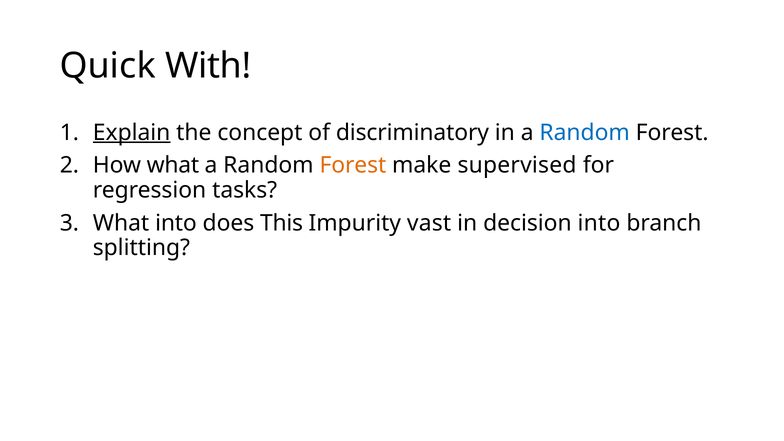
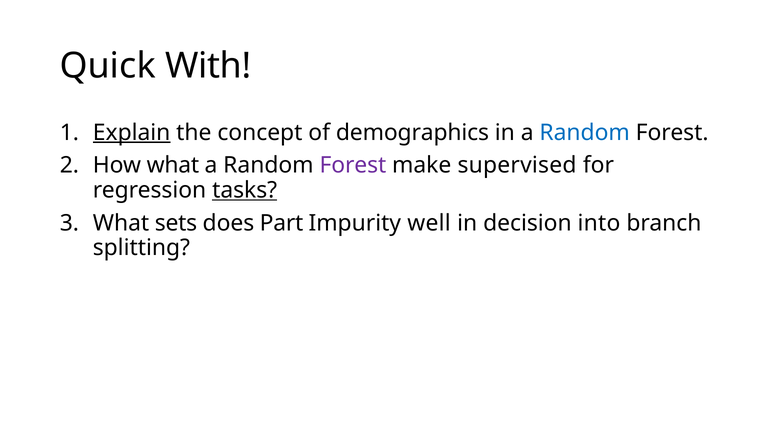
discriminatory: discriminatory -> demographics
Forest at (353, 165) colour: orange -> purple
tasks underline: none -> present
What into: into -> sets
This: This -> Part
vast: vast -> well
